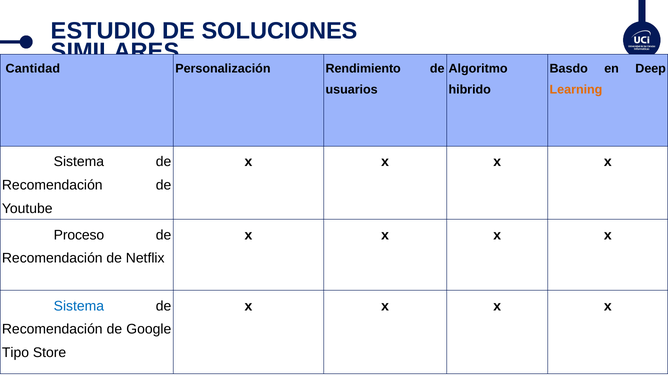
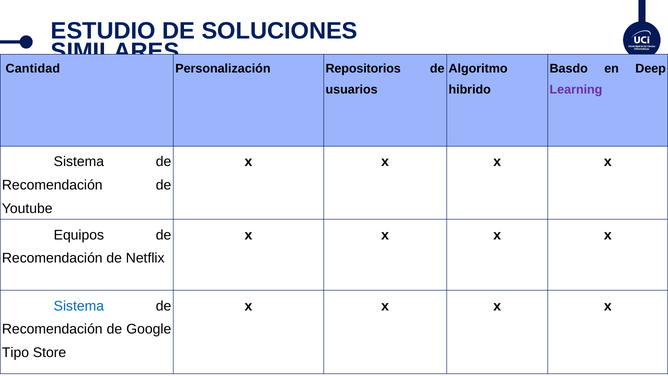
Rendimiento: Rendimiento -> Repositorios
Learning colour: orange -> purple
Proceso: Proceso -> Equipos
